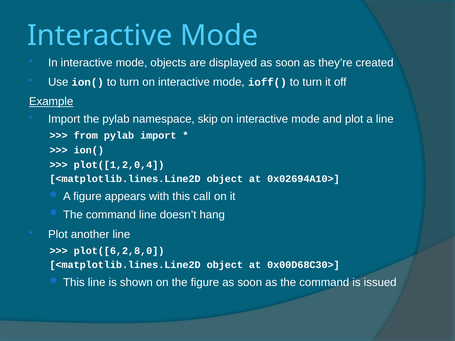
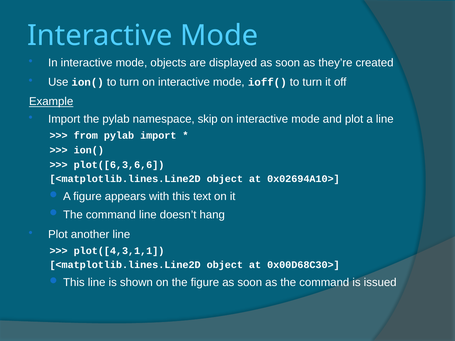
plot([1,2,0,4: plot([1,2,0,4 -> plot([6,3,6,6
call: call -> text
plot([6,2,8,0: plot([6,2,8,0 -> plot([4,3,1,1
